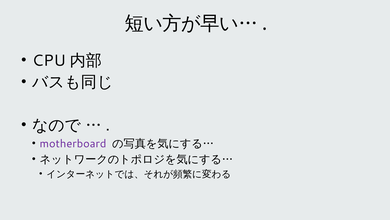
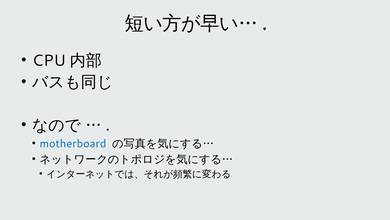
motherboard colour: purple -> blue
